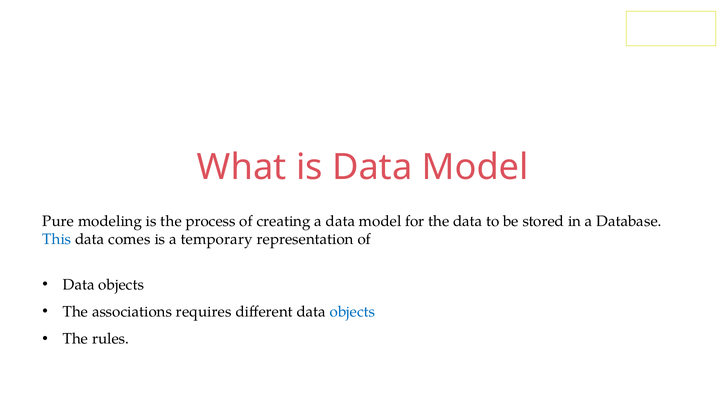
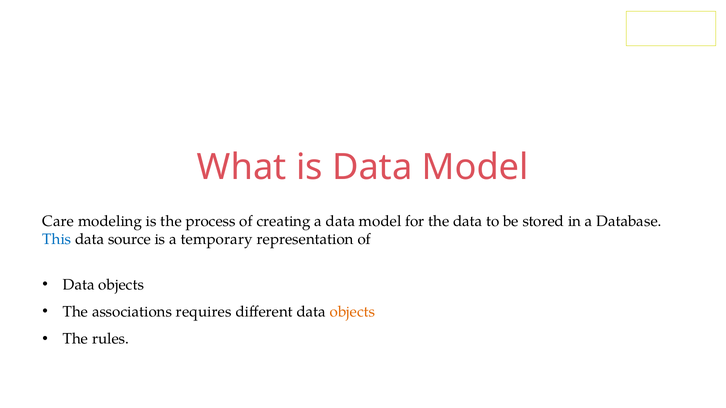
Pure: Pure -> Care
comes: comes -> source
objects at (353, 312) colour: blue -> orange
